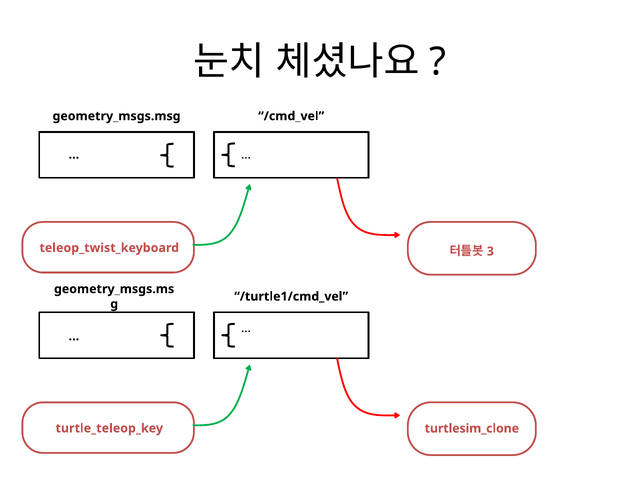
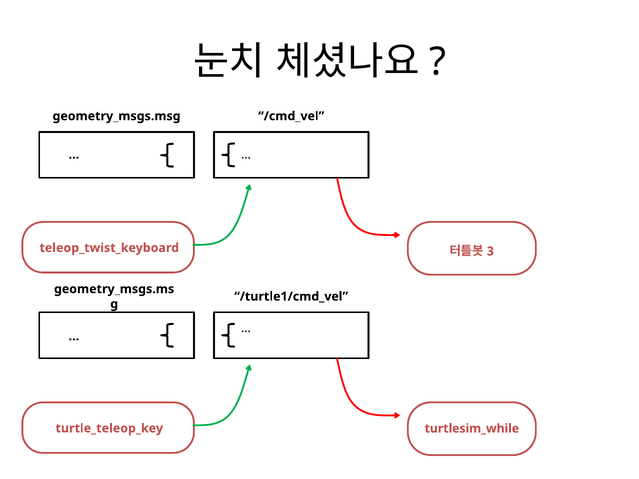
turtlesim_clone: turtlesim_clone -> turtlesim_while
